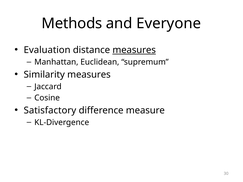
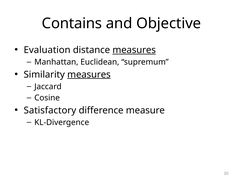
Methods: Methods -> Contains
Everyone: Everyone -> Objective
measures at (89, 75) underline: none -> present
